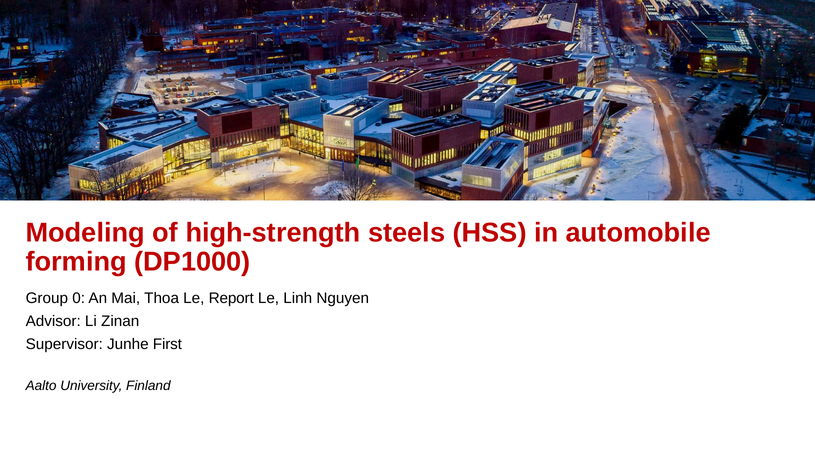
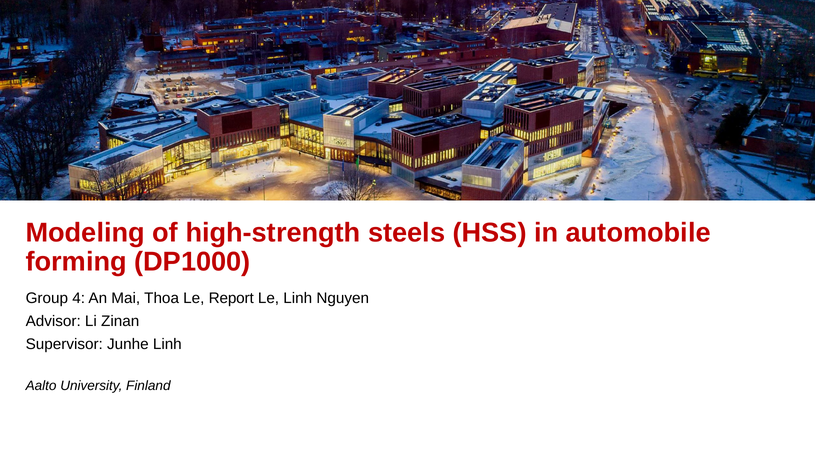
0: 0 -> 4
Junhe First: First -> Linh
